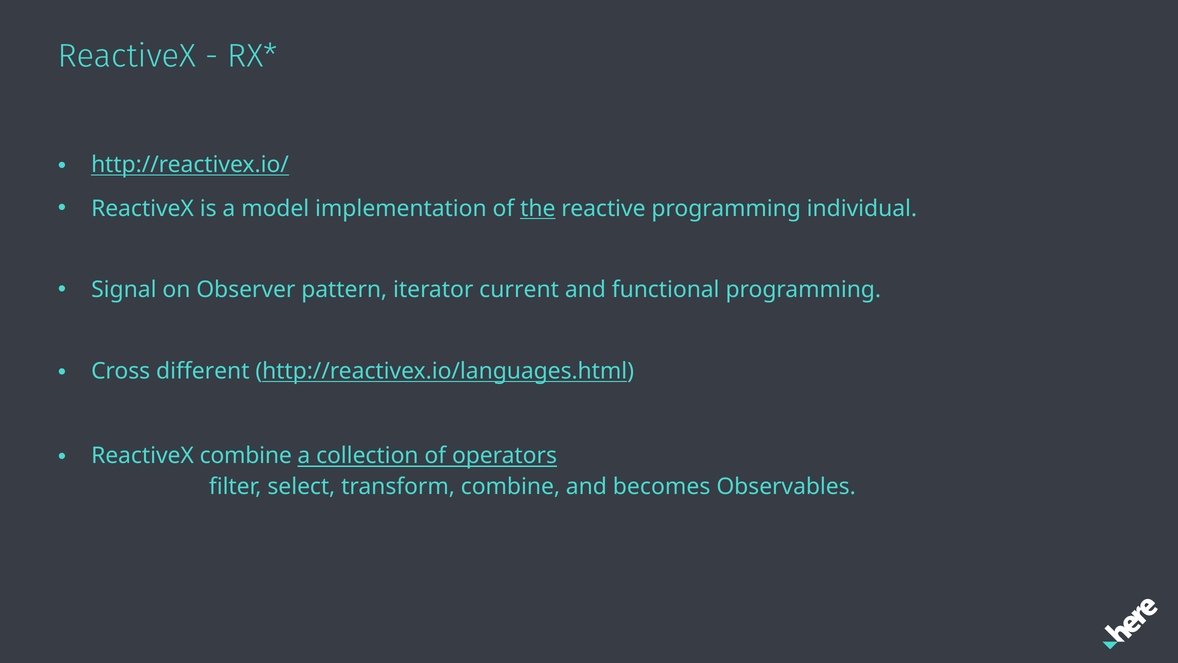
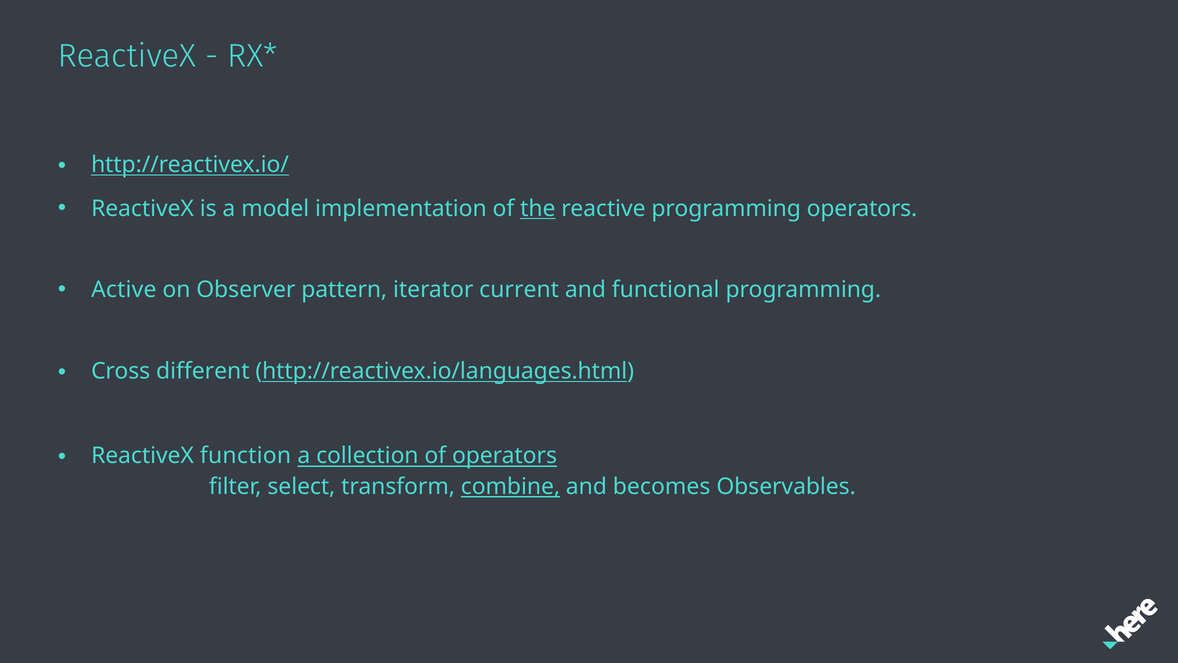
programming individual: individual -> operators
Signal: Signal -> Active
ReactiveX combine: combine -> function
combine at (510, 487) underline: none -> present
